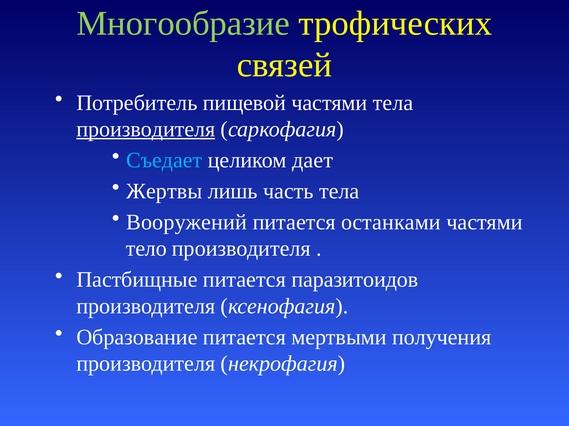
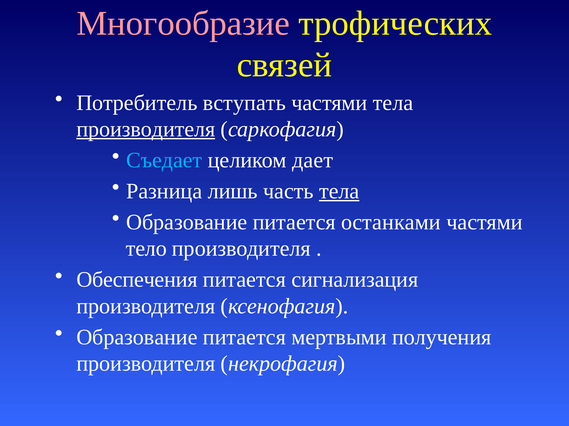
Многообразие colour: light green -> pink
пищевой: пищевой -> вступать
Жертвы: Жертвы -> Разница
тела at (339, 192) underline: none -> present
Вооружений at (187, 223): Вооружений -> Образование
Пастбищные: Пастбищные -> Обеспечения
паразитоидов: паразитоидов -> сигнализация
